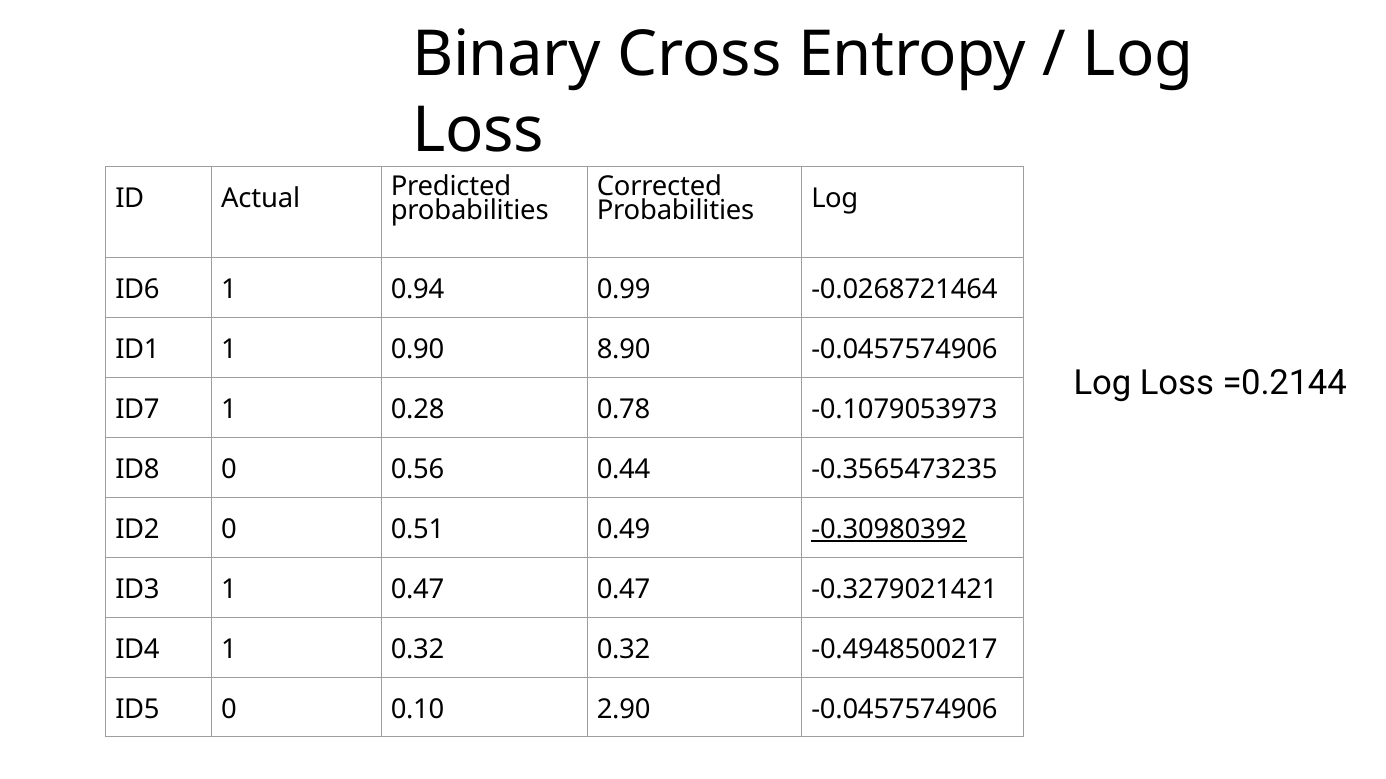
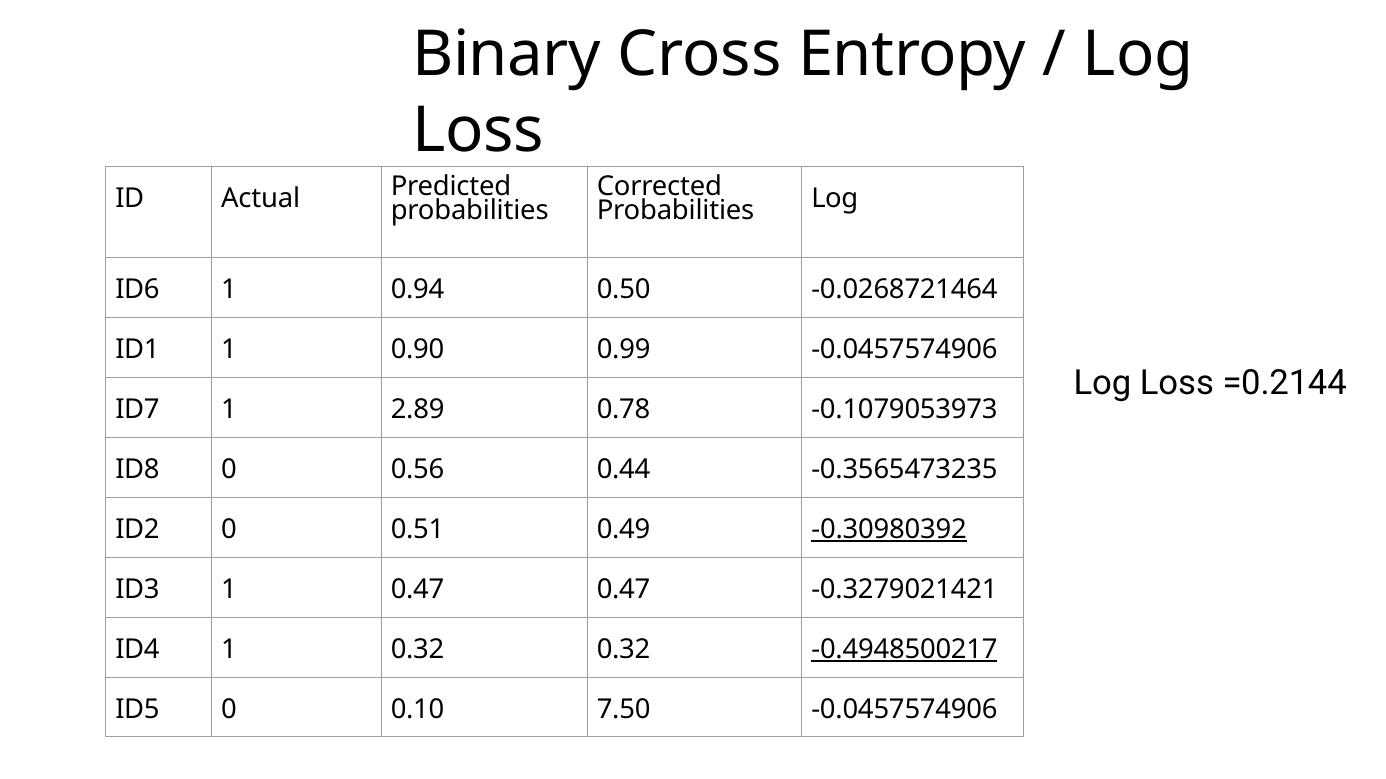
0.99: 0.99 -> 0.50
8.90: 8.90 -> 0.99
0.28: 0.28 -> 2.89
-0.4948500217 underline: none -> present
2.90: 2.90 -> 7.50
